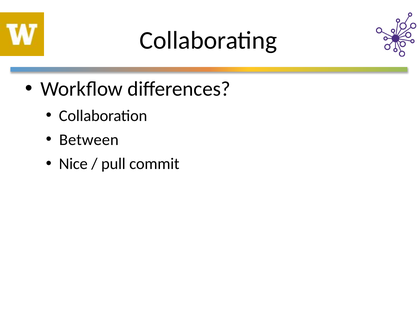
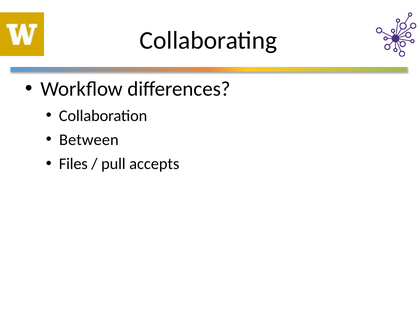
Nice: Nice -> Files
commit: commit -> accepts
